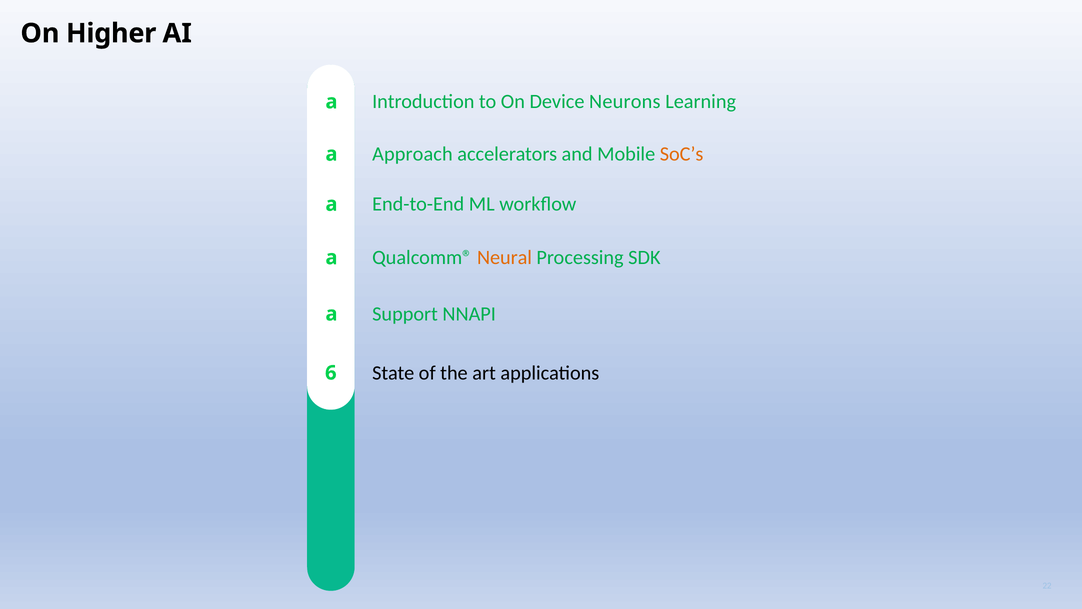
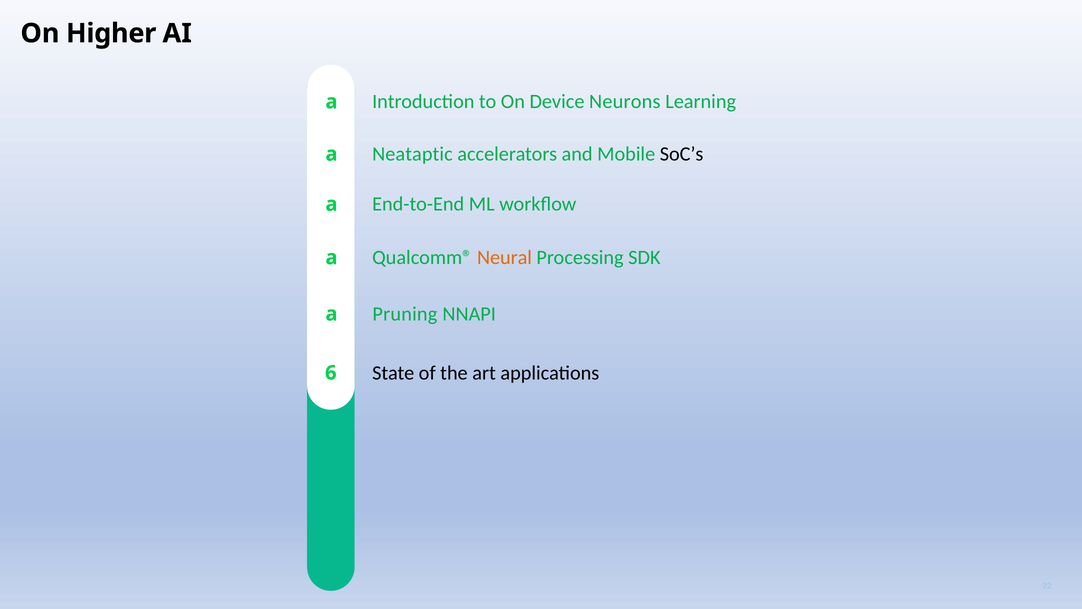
Approach: Approach -> Neataptic
SoC’s colour: orange -> black
Support: Support -> Pruning
